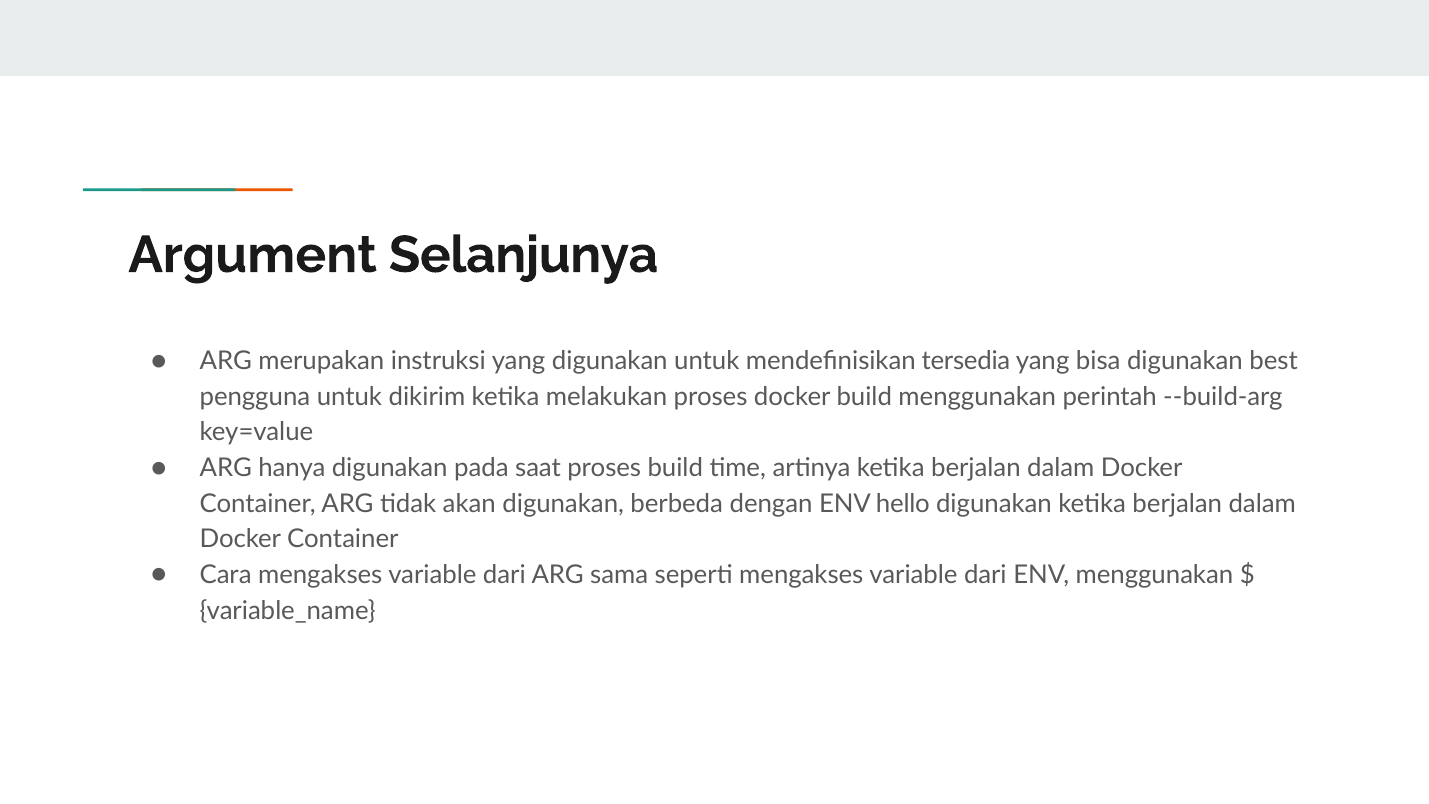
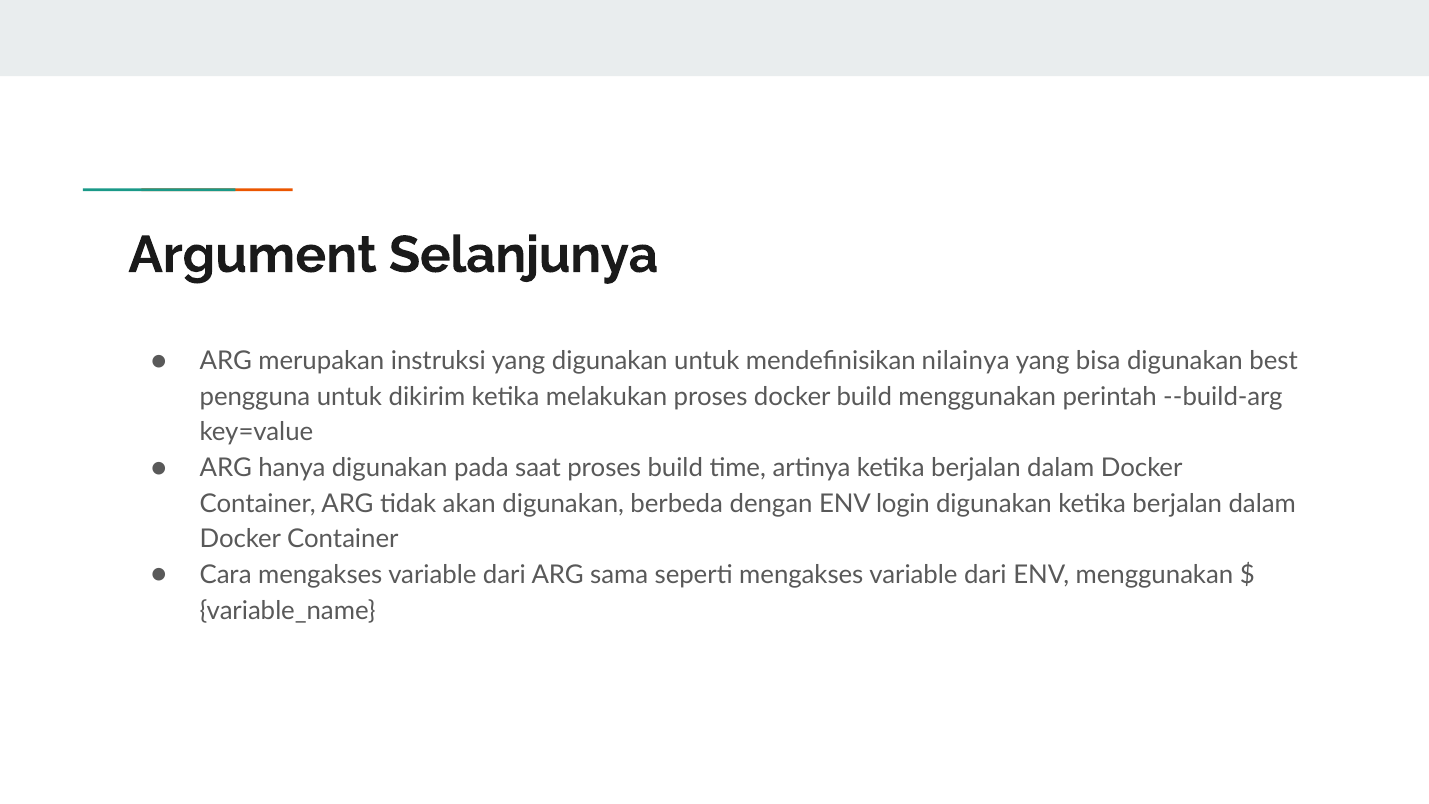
tersedia: tersedia -> nilainya
hello: hello -> login
